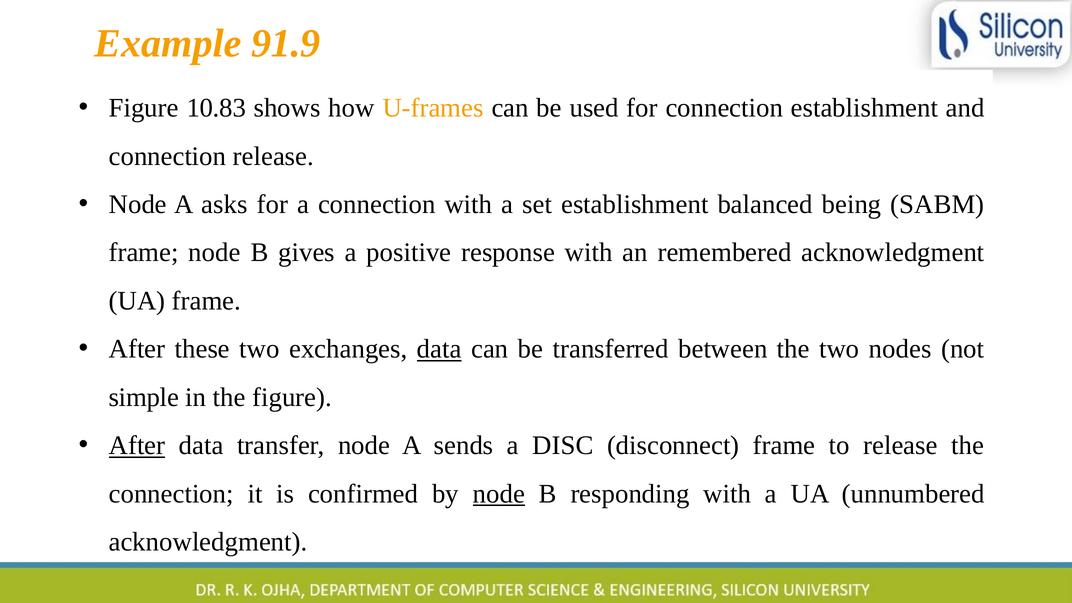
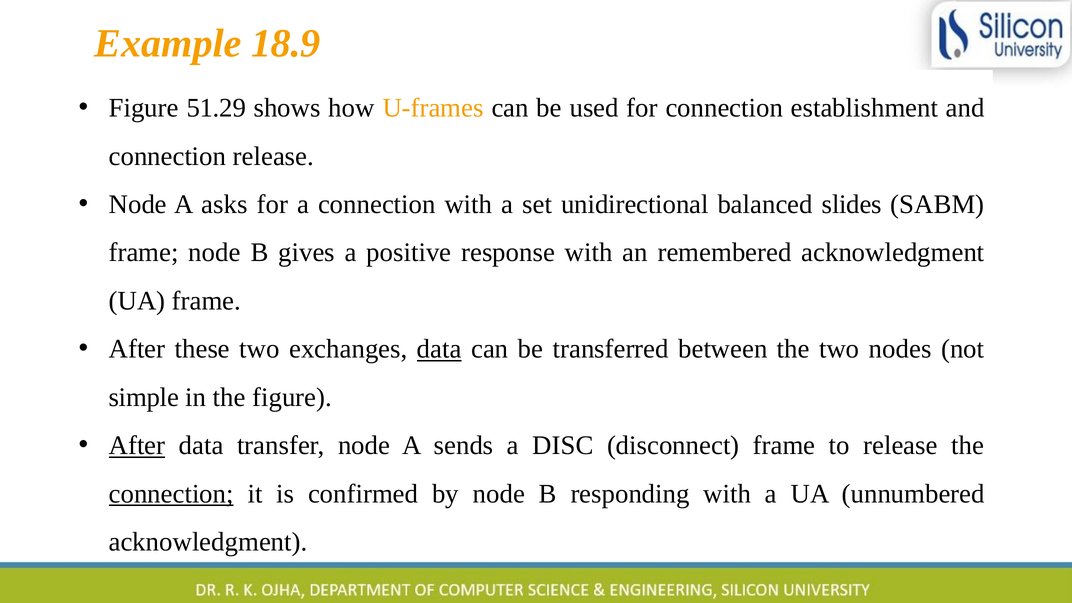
91.9: 91.9 -> 18.9
10.83: 10.83 -> 51.29
set establishment: establishment -> unidirectional
being: being -> slides
connection at (171, 494) underline: none -> present
node at (499, 494) underline: present -> none
